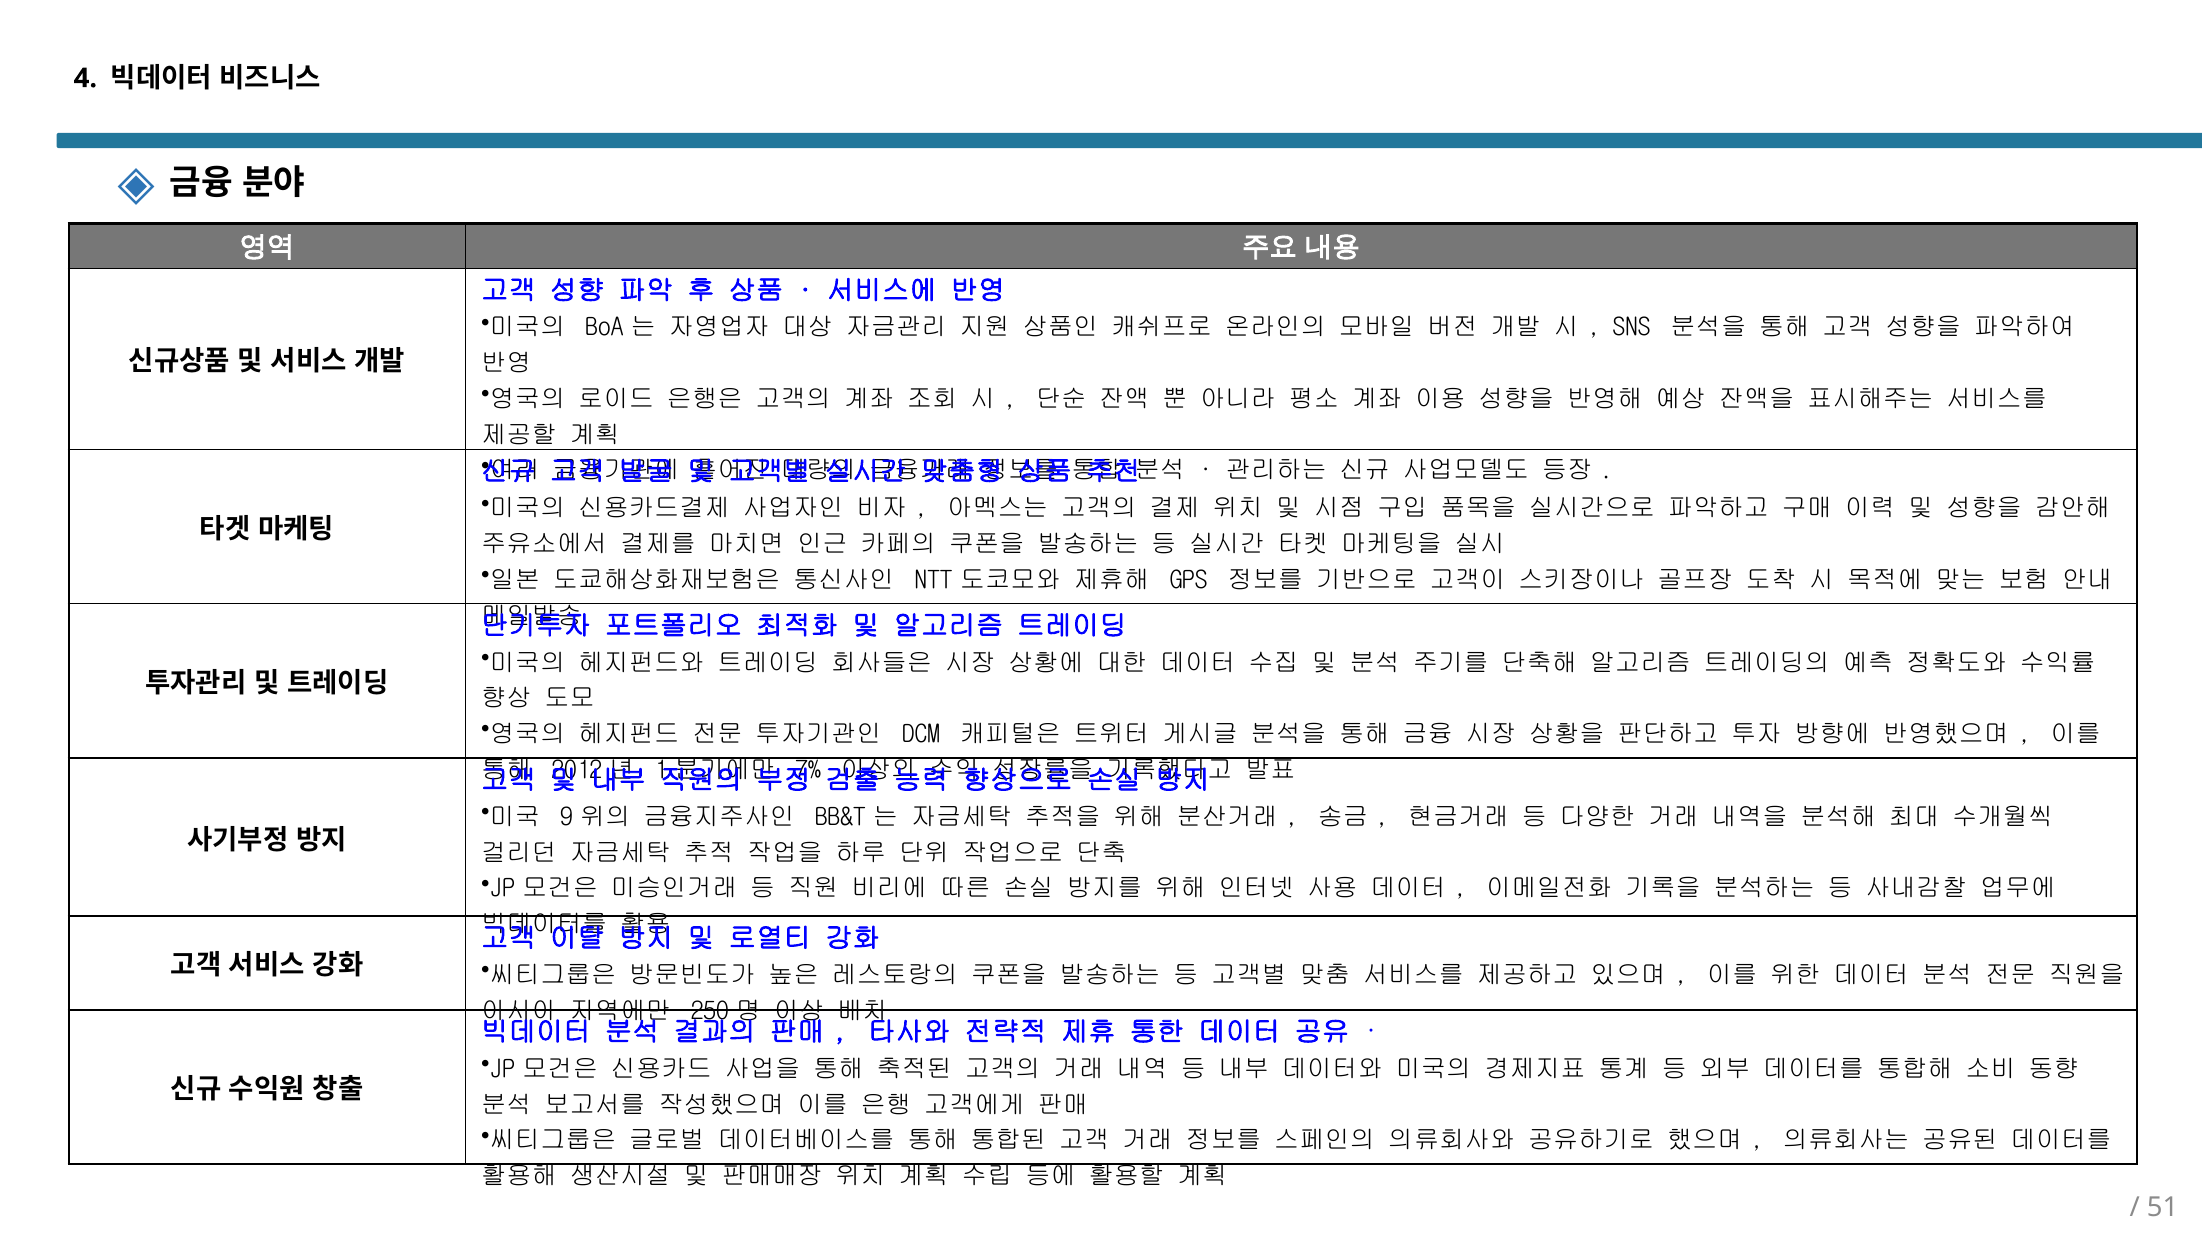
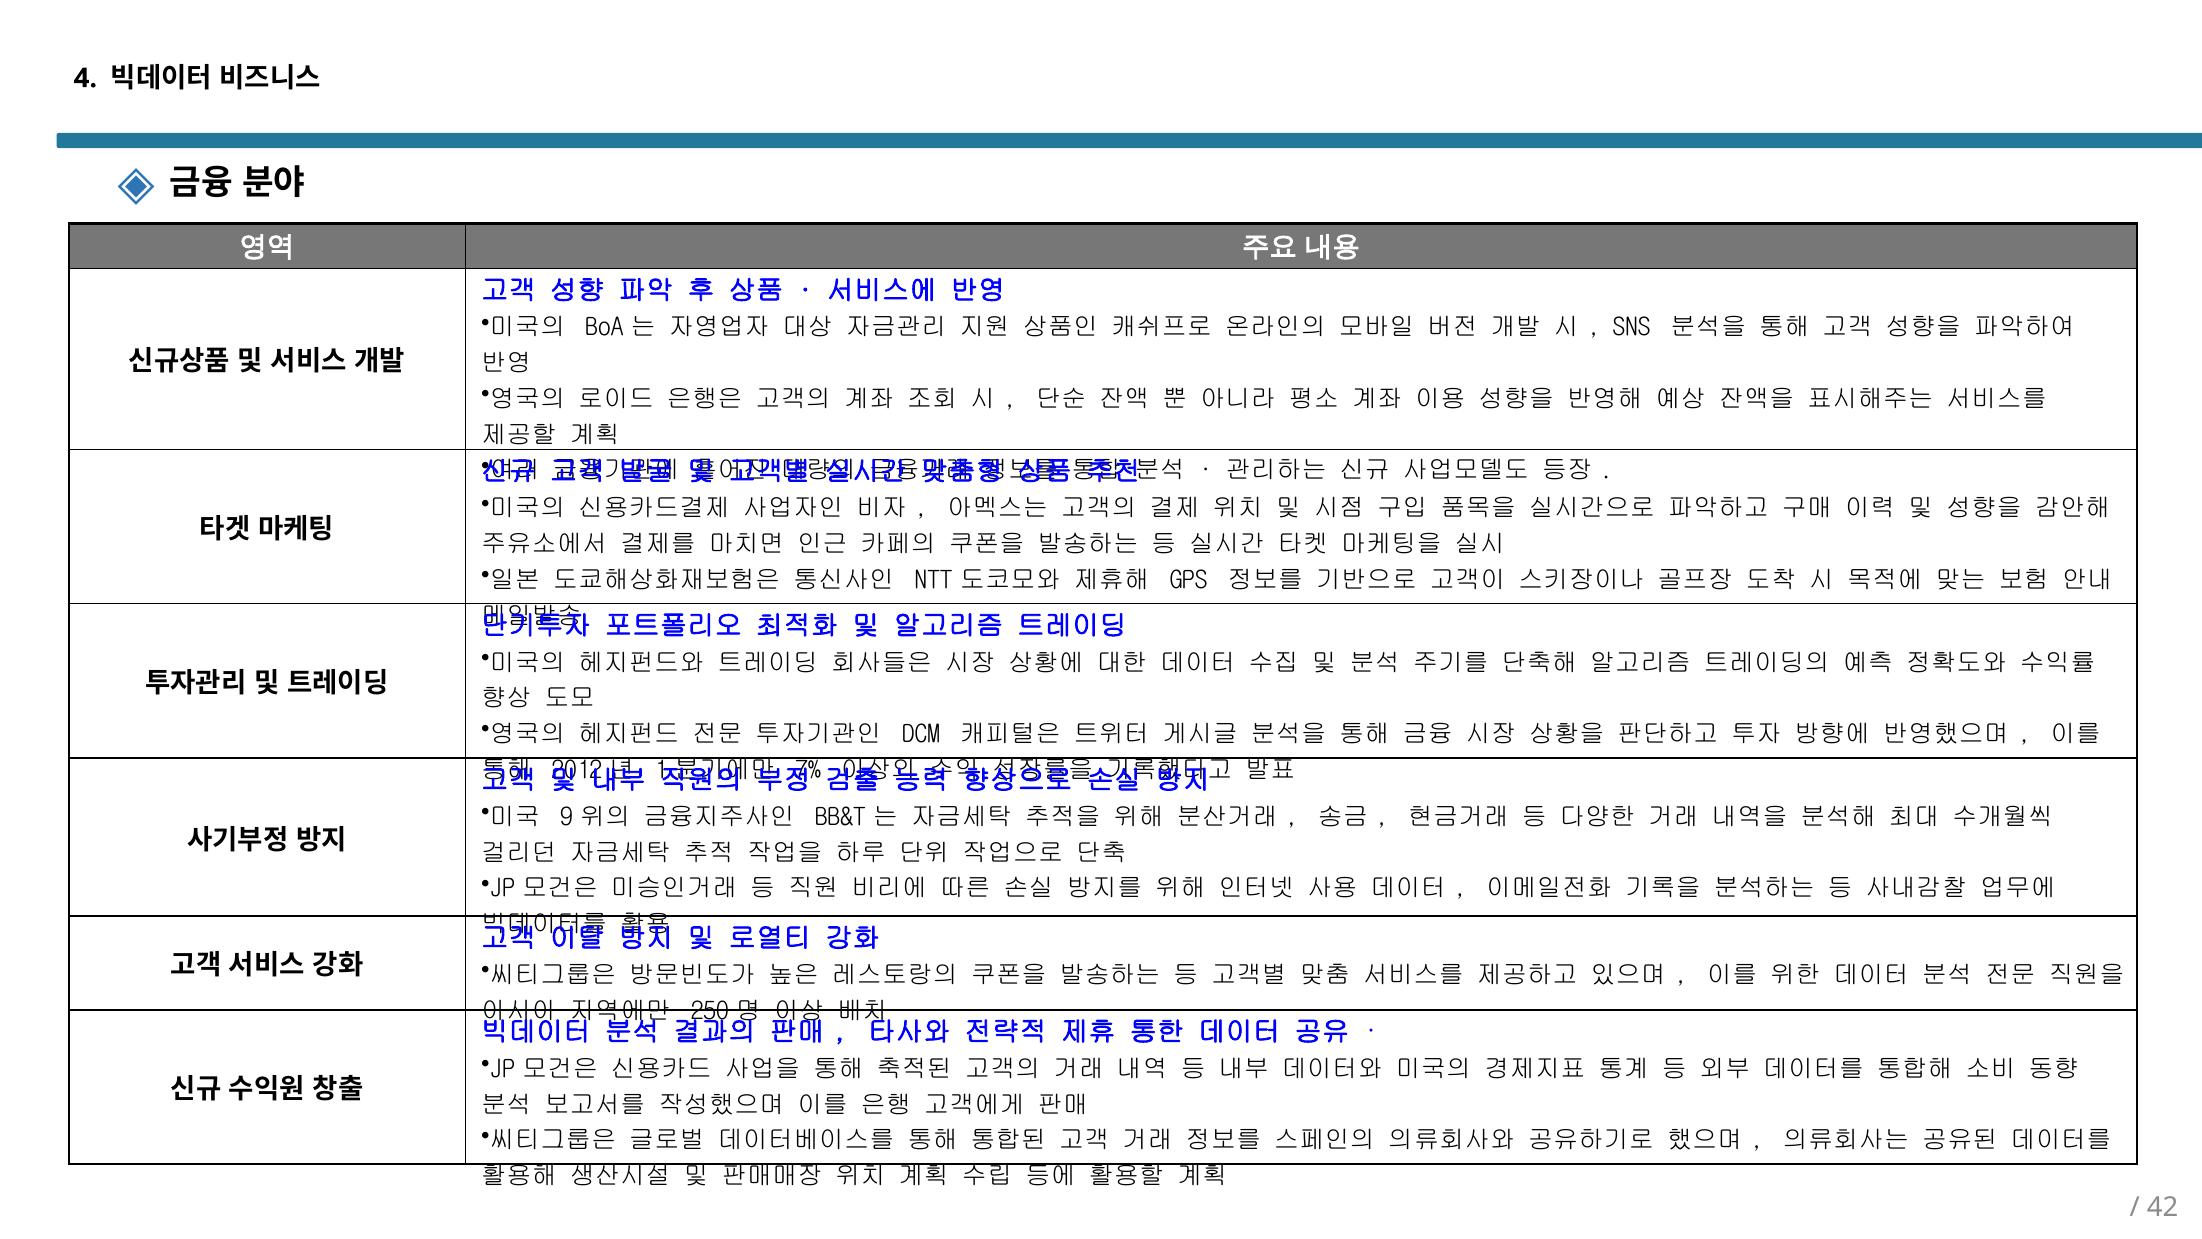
51: 51 -> 42
